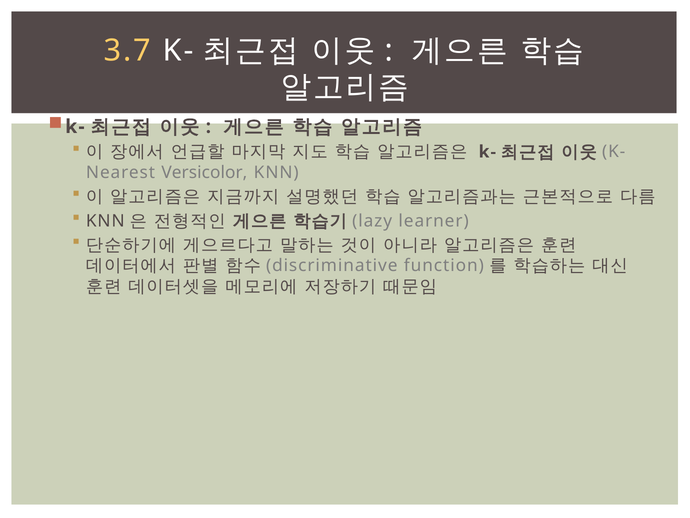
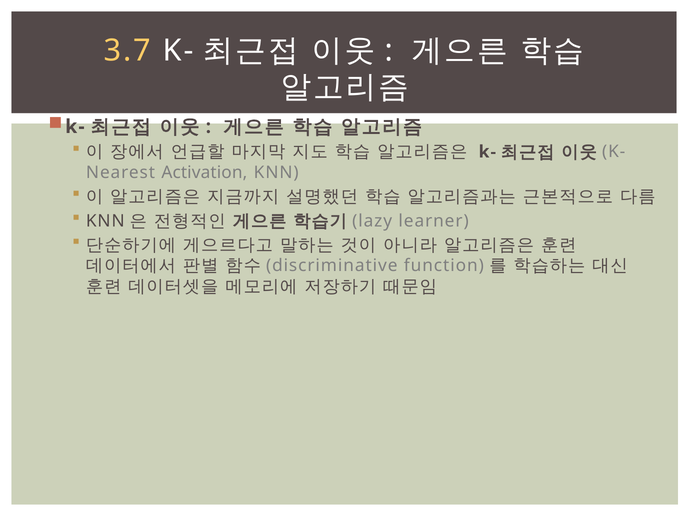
Versicolor: Versicolor -> Activation
